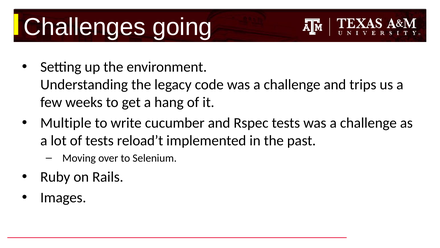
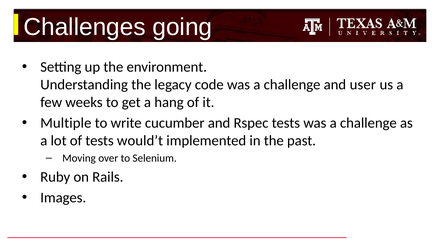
trips: trips -> user
reload’t: reload’t -> would’t
